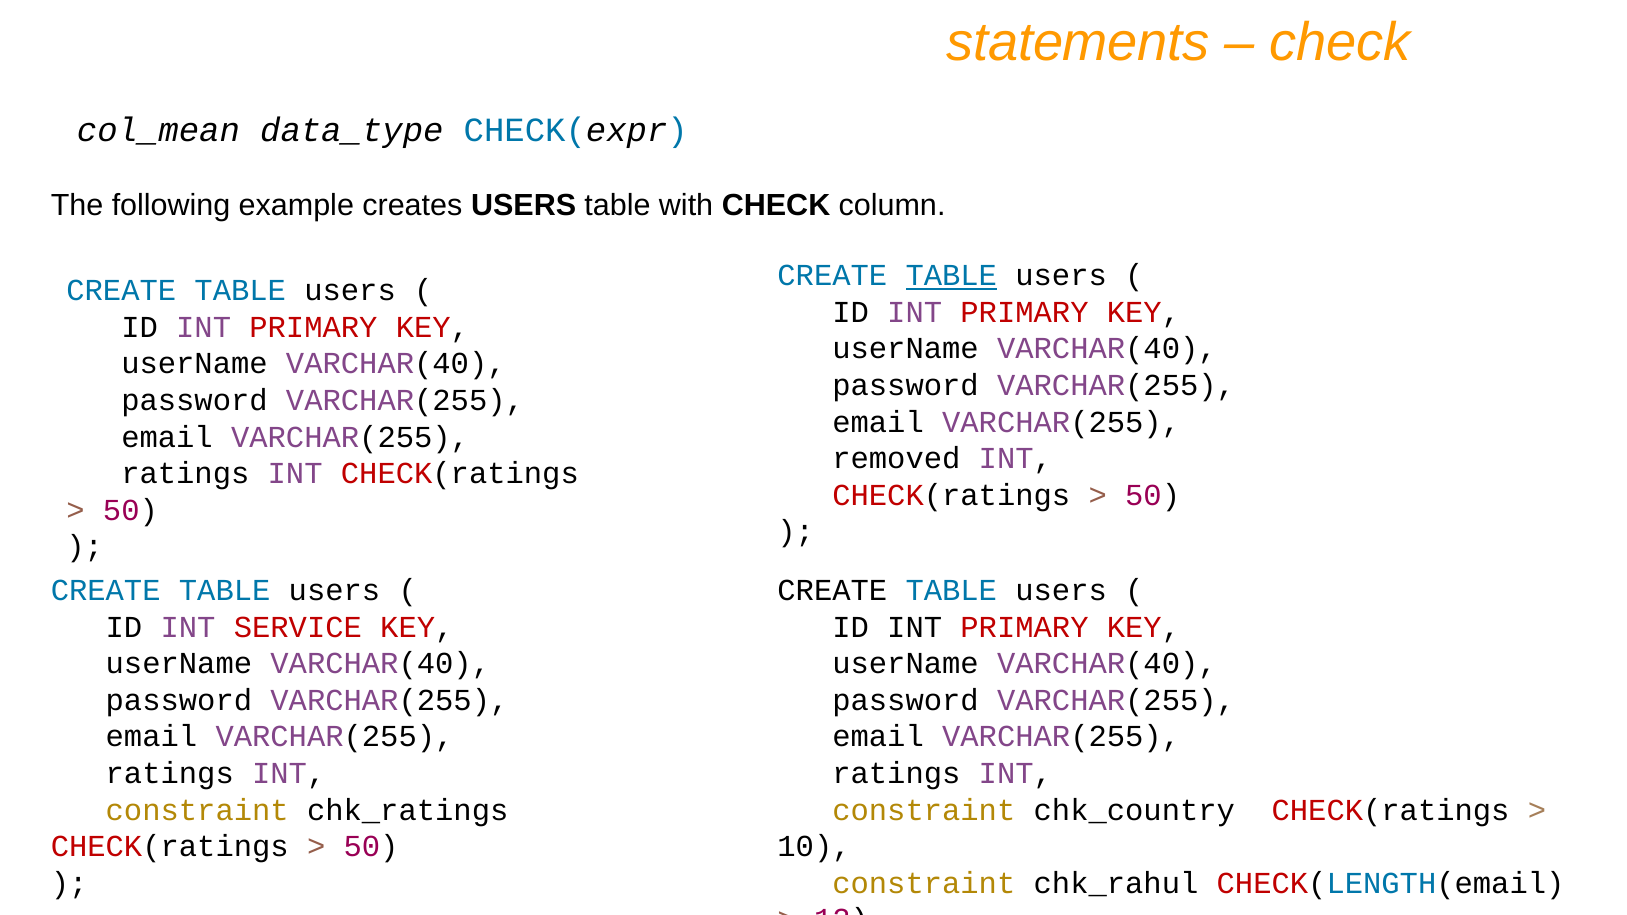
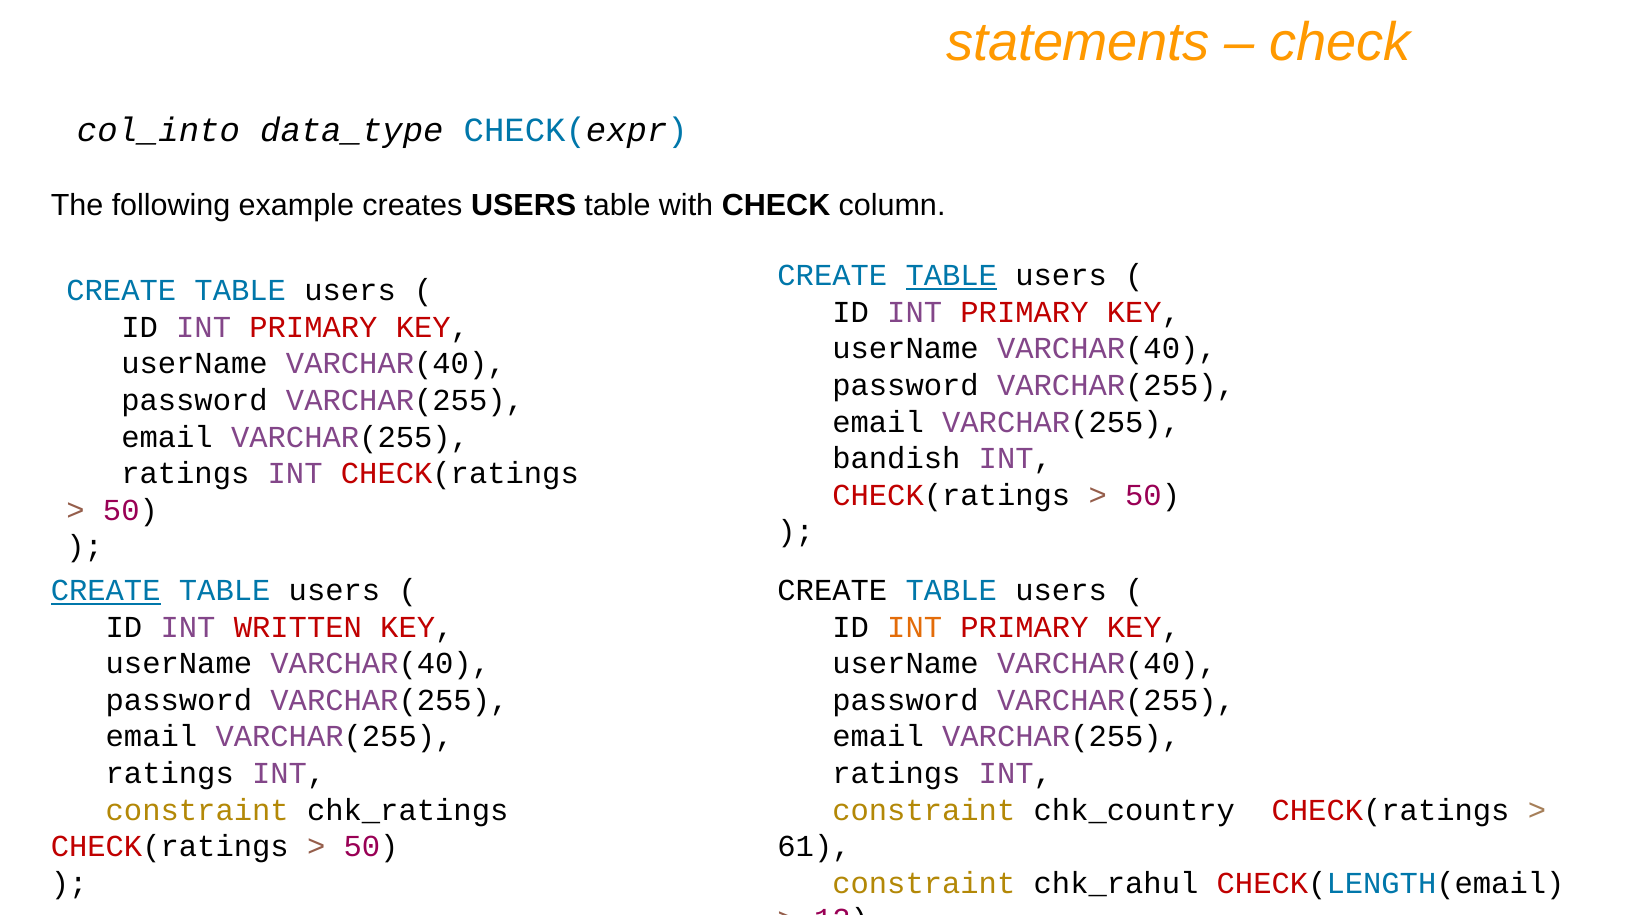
col_mean: col_mean -> col_into
removed: removed -> bandish
CREATE at (106, 591) underline: none -> present
SERVICE: SERVICE -> WRITTEN
INT at (915, 627) colour: black -> orange
10: 10 -> 61
